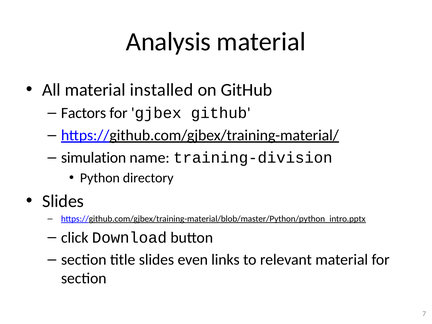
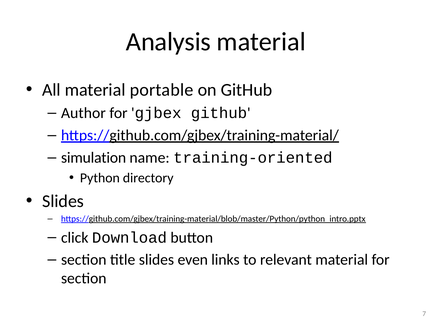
installed: installed -> portable
Factors: Factors -> Author
training-division: training-division -> training-oriented
